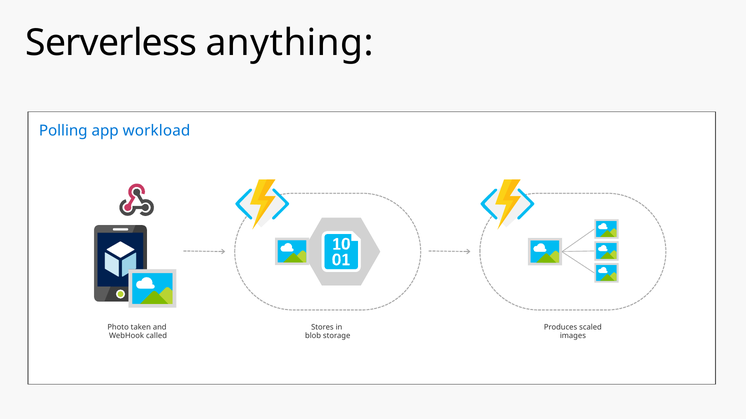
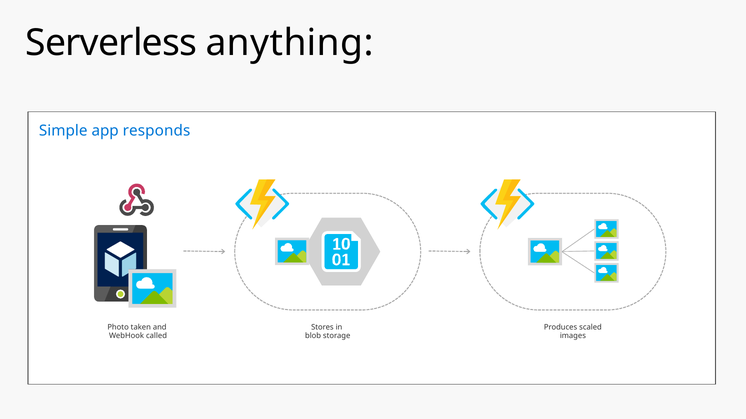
Polling: Polling -> Simple
workload: workload -> responds
